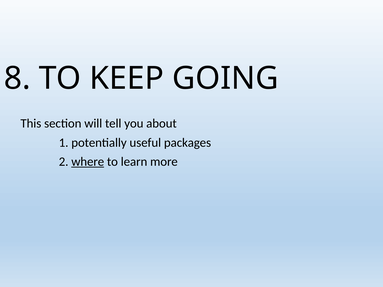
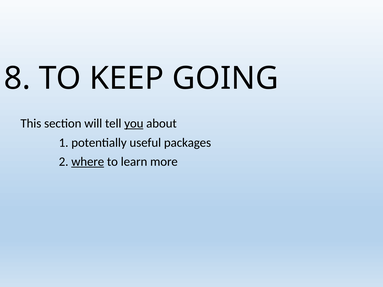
you underline: none -> present
